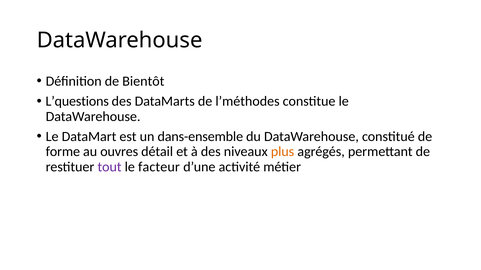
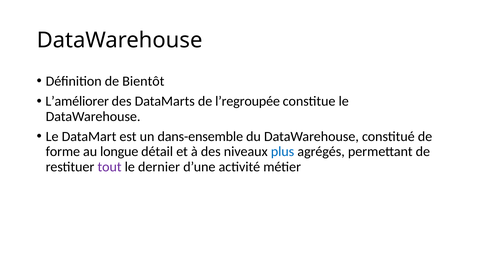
L’questions: L’questions -> L’améliorer
l’méthodes: l’méthodes -> l’regroupée
ouvres: ouvres -> longue
plus colour: orange -> blue
facteur: facteur -> dernier
